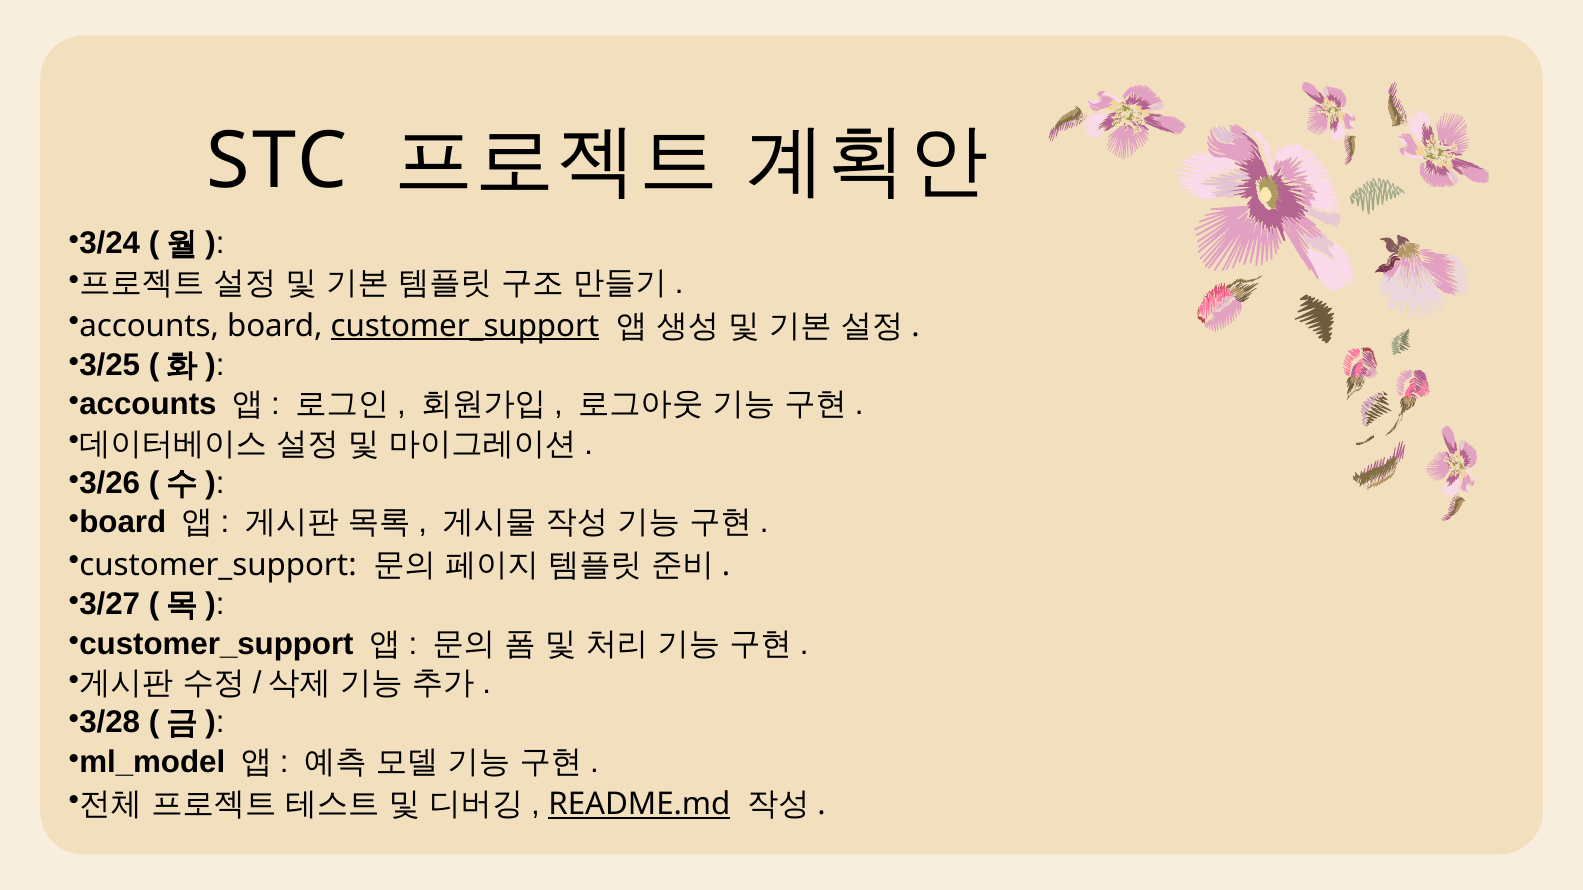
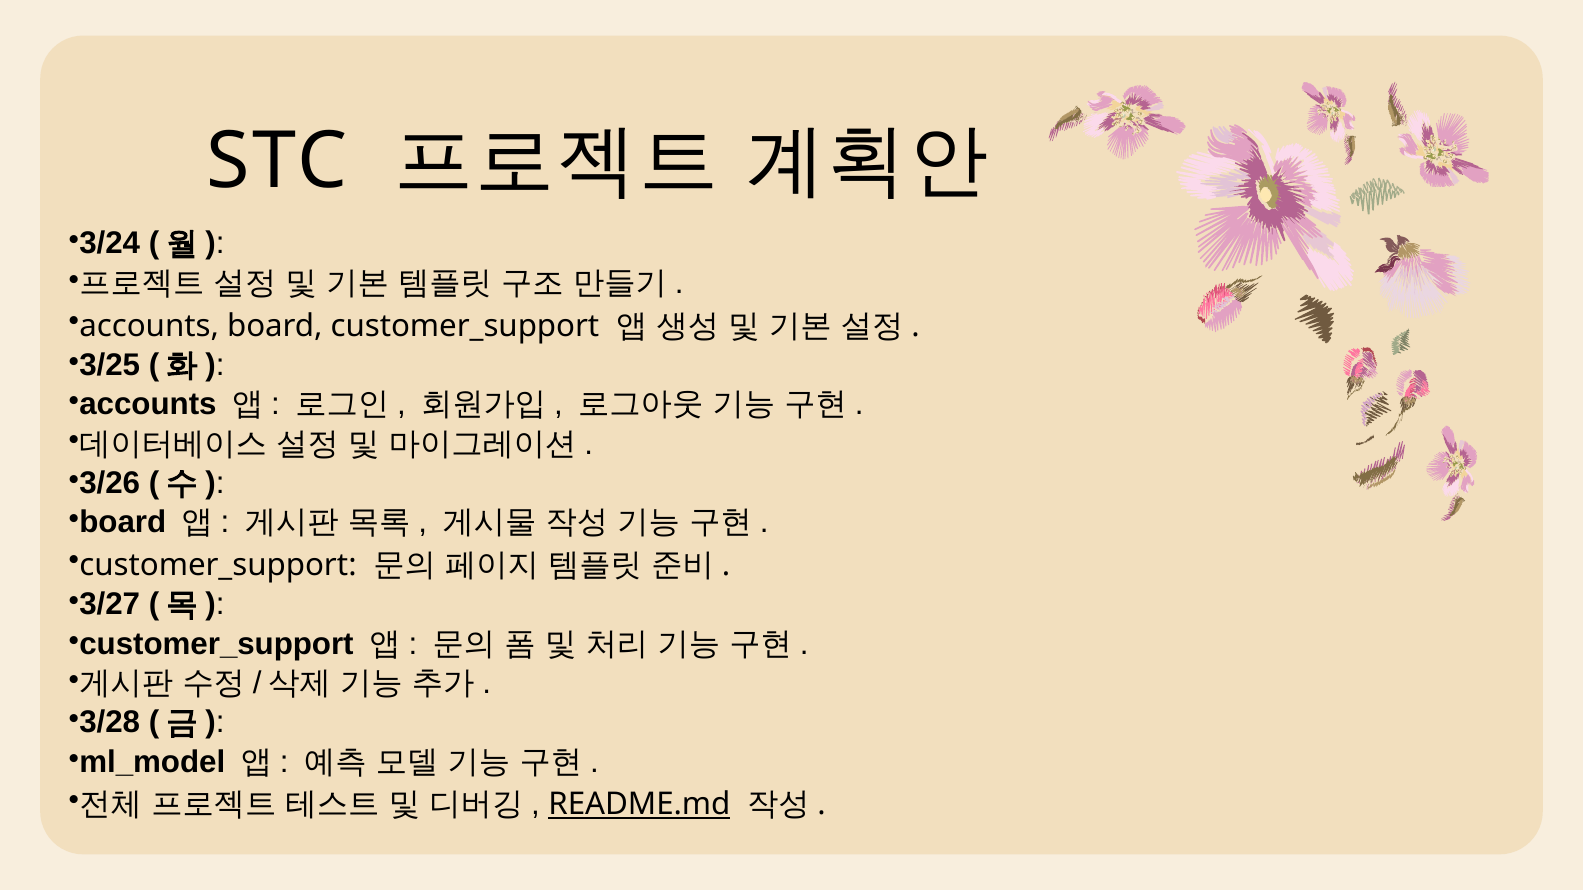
customer_support at (465, 326) underline: present -> none
